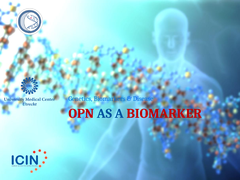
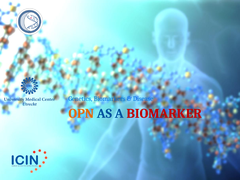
OPN colour: red -> orange
